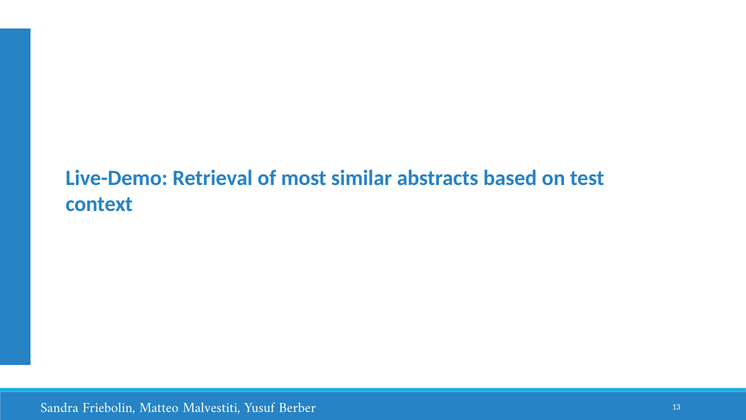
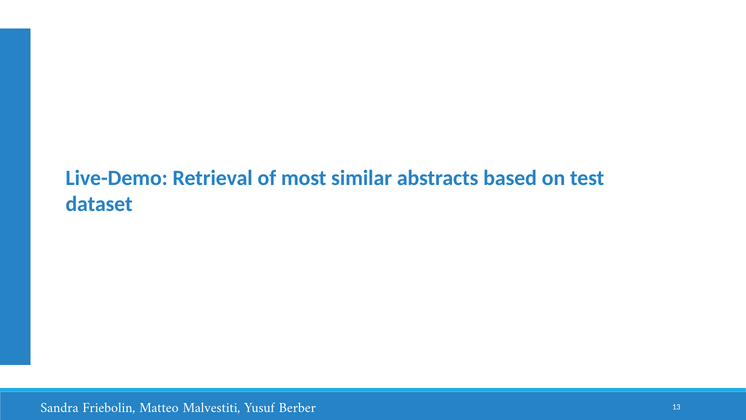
context: context -> dataset
